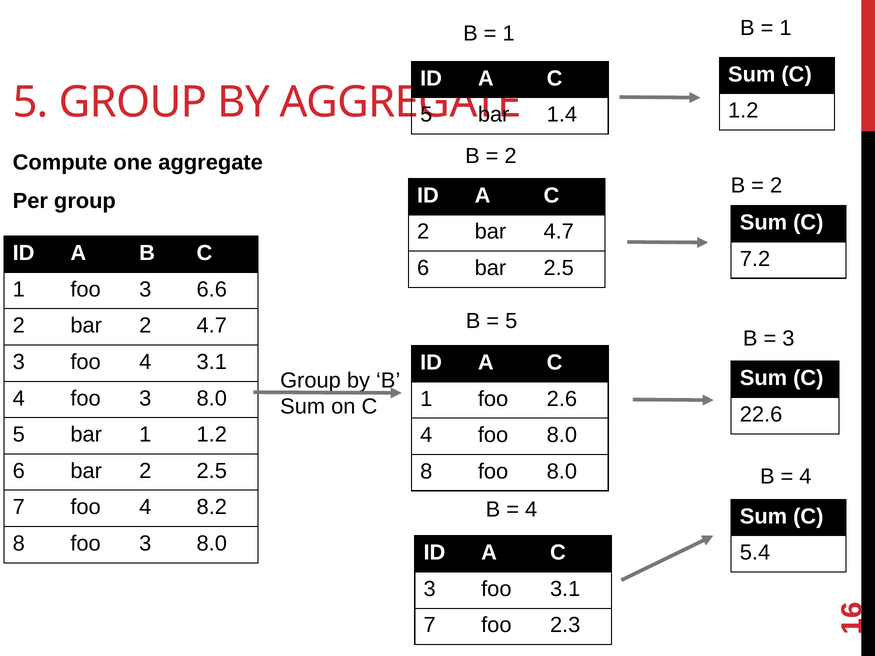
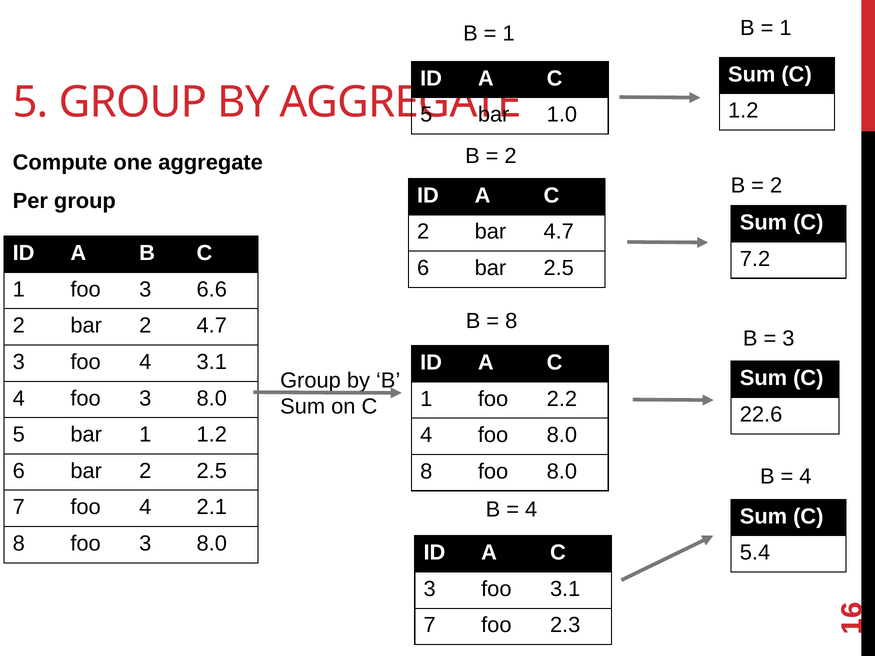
1.4: 1.4 -> 1.0
5 at (511, 321): 5 -> 8
2.6: 2.6 -> 2.2
8.2: 8.2 -> 2.1
